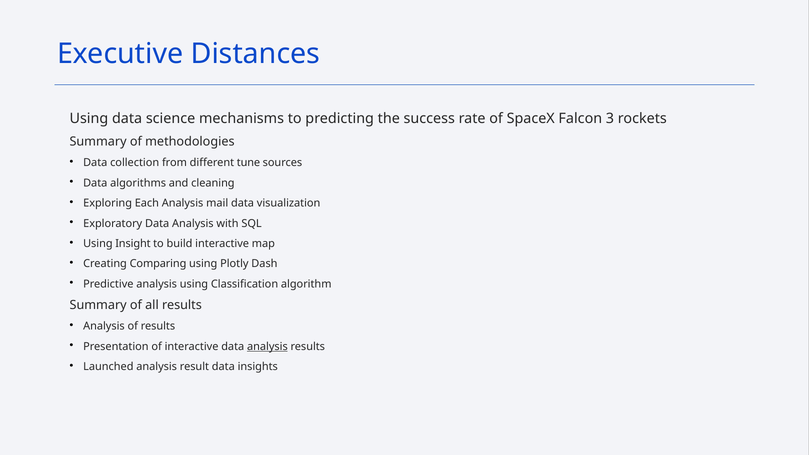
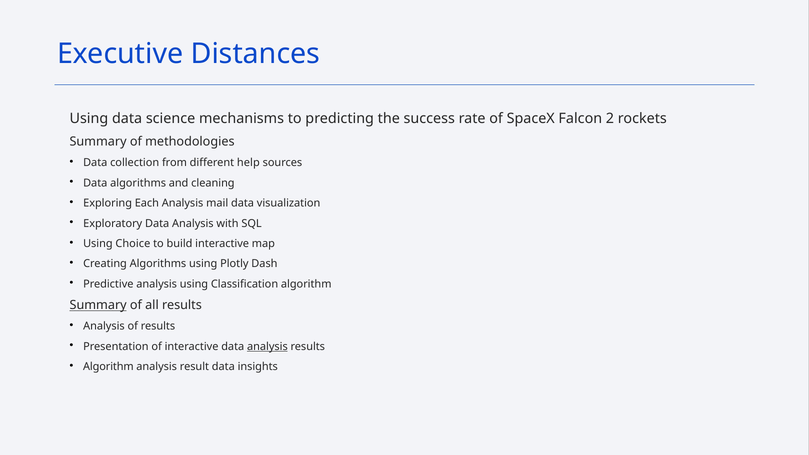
3: 3 -> 2
tune: tune -> help
Insight: Insight -> Choice
Creating Comparing: Comparing -> Algorithms
Summary at (98, 305) underline: none -> present
Launched at (108, 367): Launched -> Algorithm
